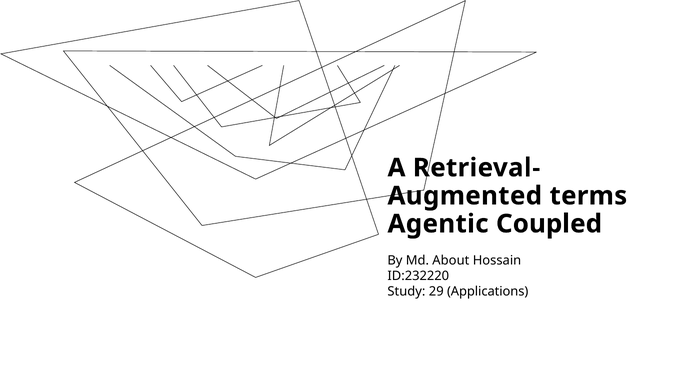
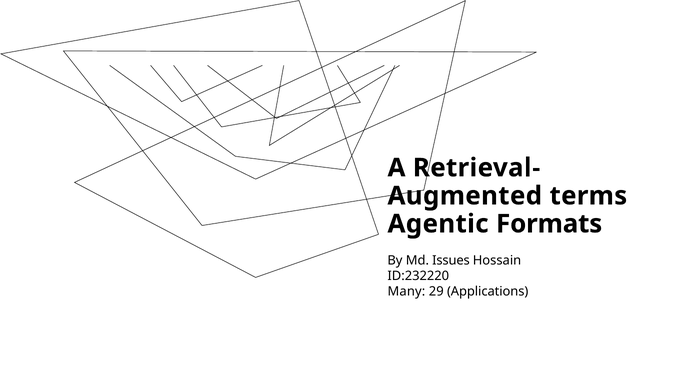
Coupled: Coupled -> Formats
About: About -> Issues
Study: Study -> Many
